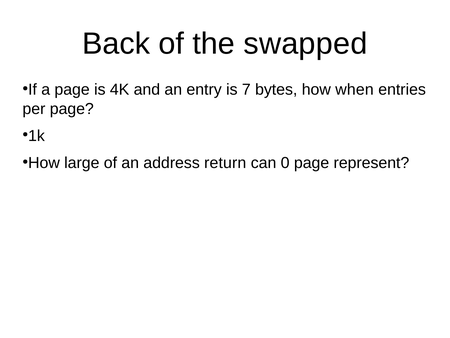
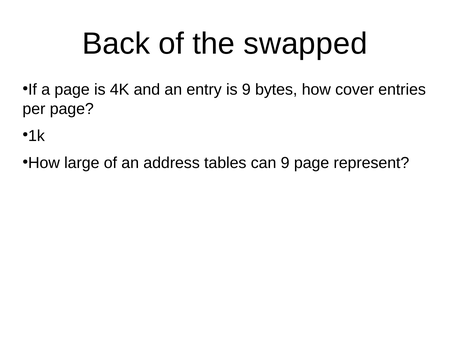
is 7: 7 -> 9
when: when -> cover
return: return -> tables
can 0: 0 -> 9
